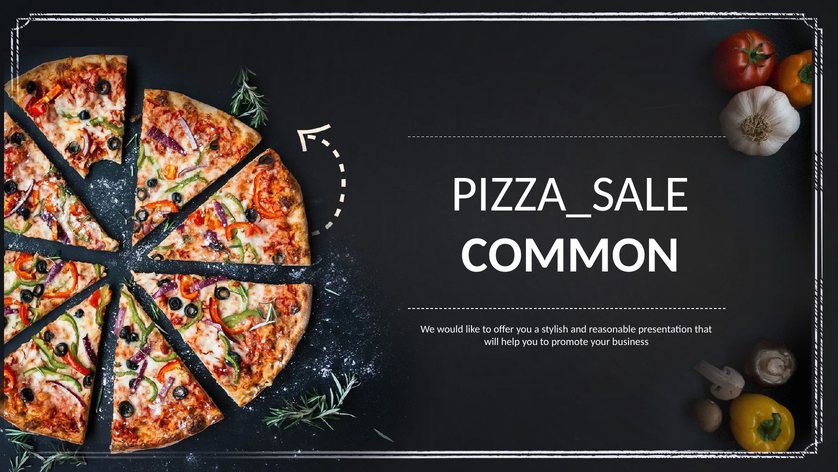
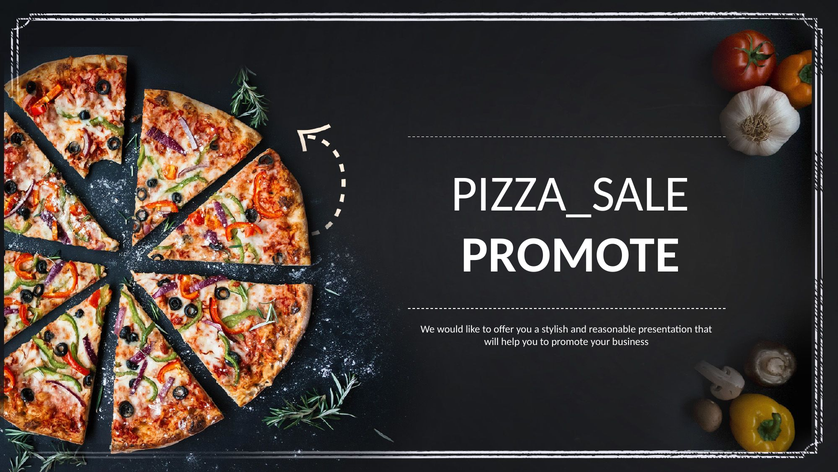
COMMON at (570, 255): COMMON -> PROMOTE
